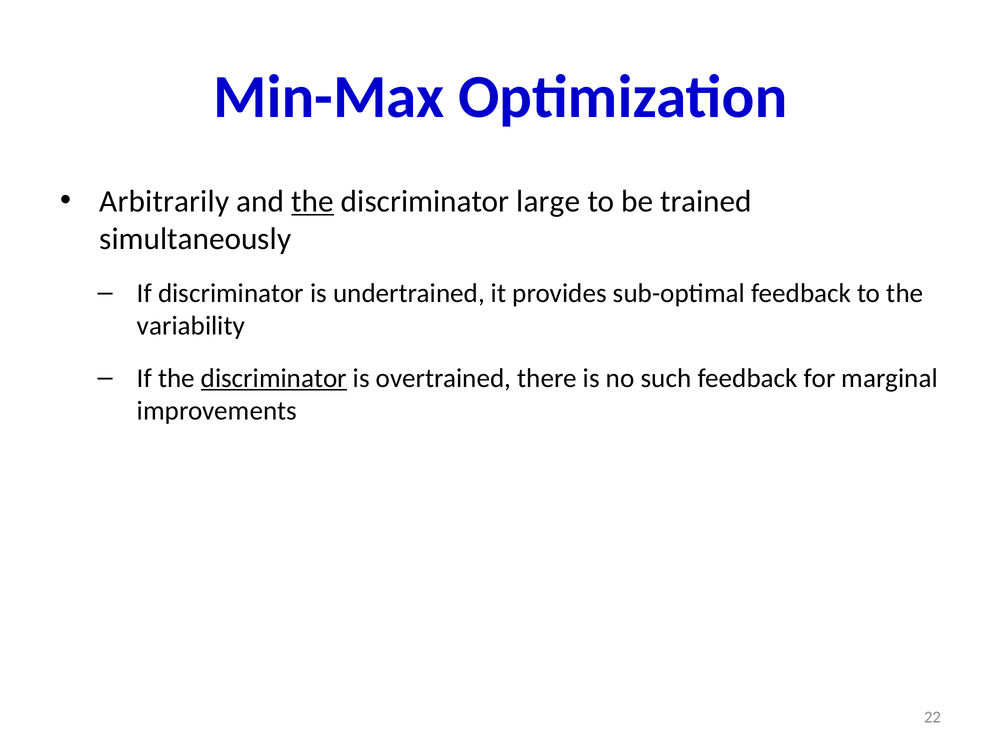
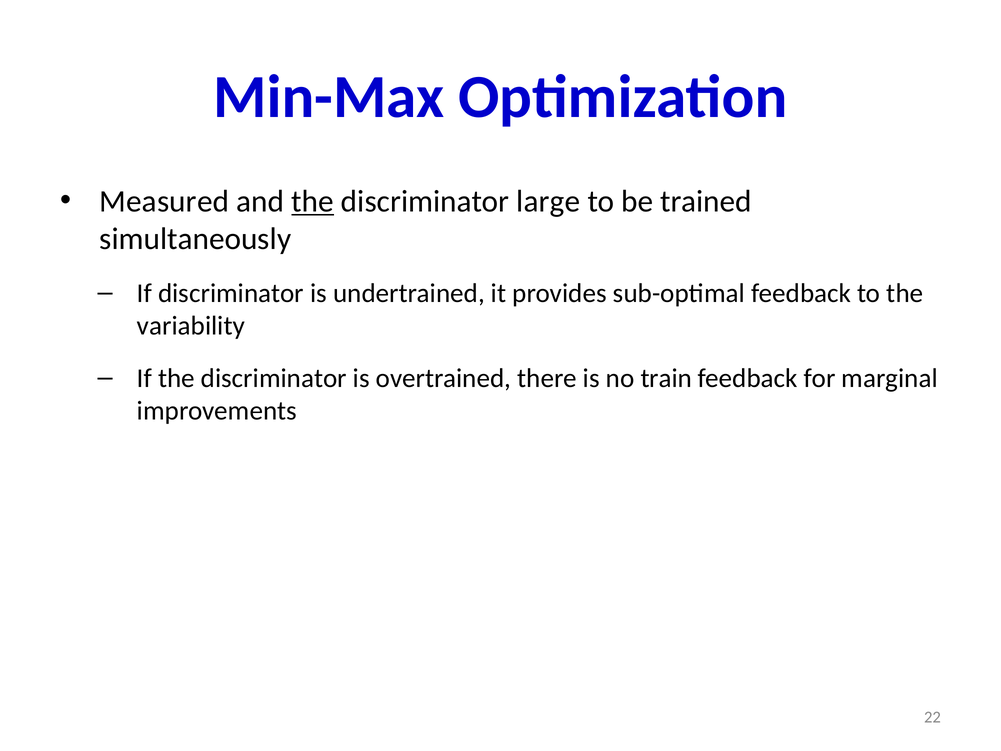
Arbitrarily: Arbitrarily -> Measured
discriminator at (274, 378) underline: present -> none
such: such -> train
